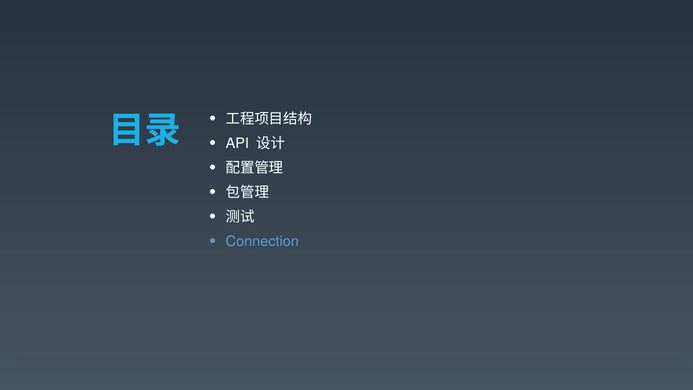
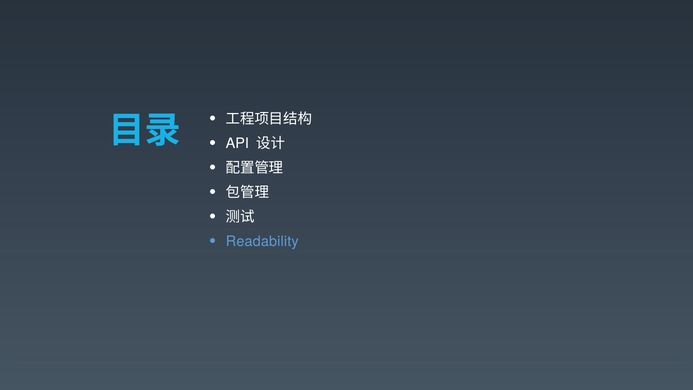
Connection: Connection -> Readability
